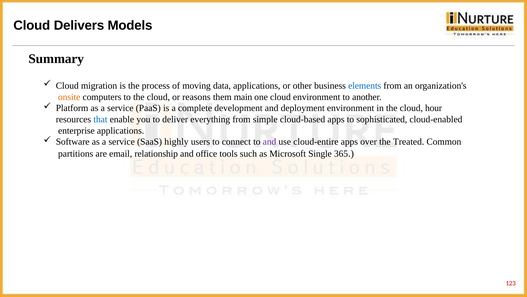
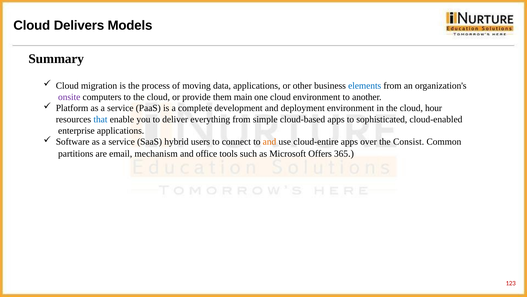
onsite colour: orange -> purple
reasons: reasons -> provide
highly: highly -> hybrid
and at (269, 142) colour: purple -> orange
Treated: Treated -> Consist
relationship: relationship -> mechanism
Single: Single -> Offers
